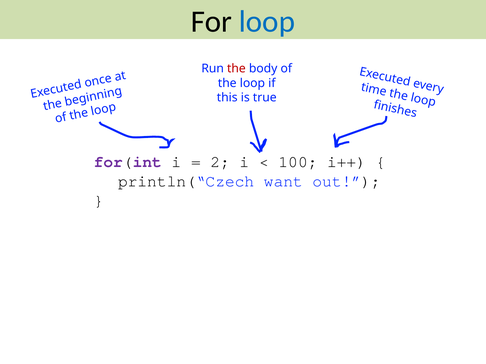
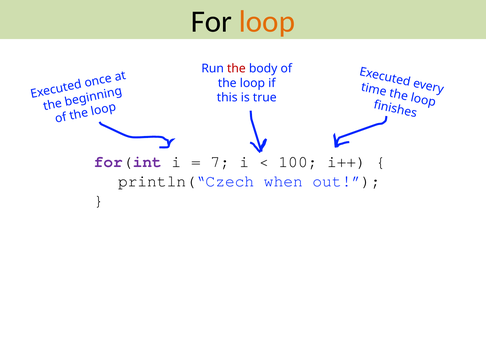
loop at (267, 22) colour: blue -> orange
2: 2 -> 7
want: want -> when
